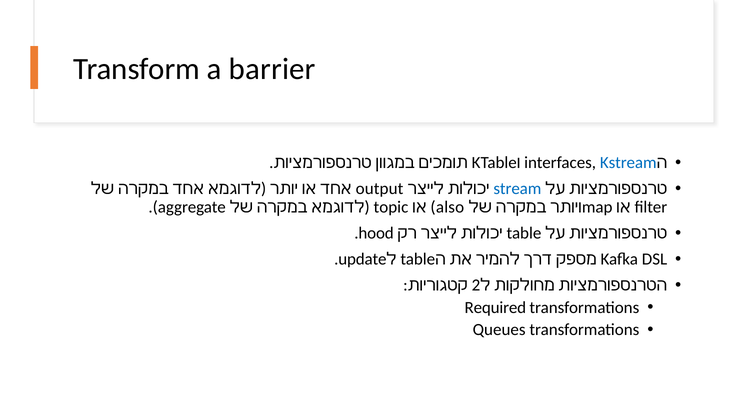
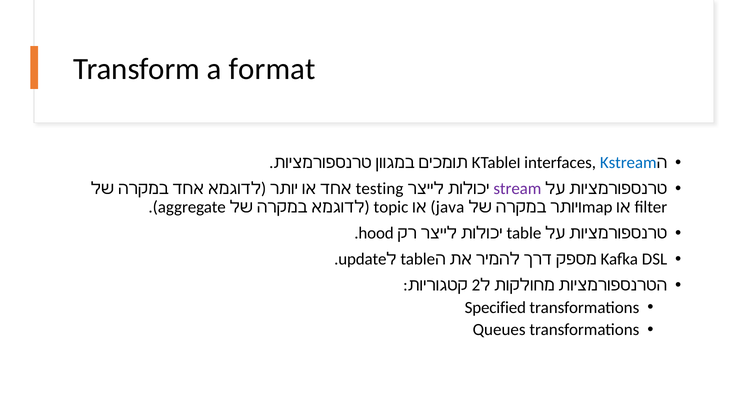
barrier: barrier -> format
output: output -> testing
stream colour: blue -> purple
also: also -> java
Required: Required -> Specified
